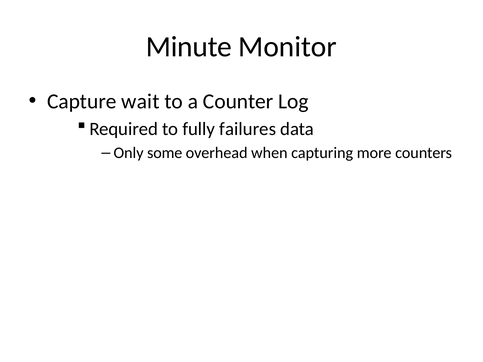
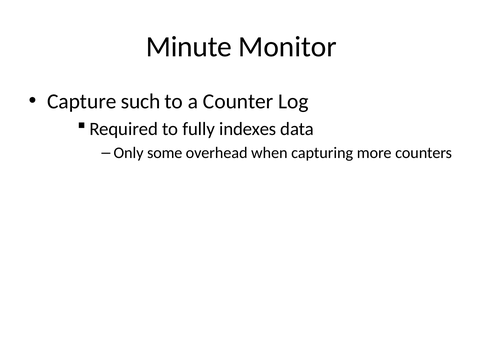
wait: wait -> such
failures: failures -> indexes
